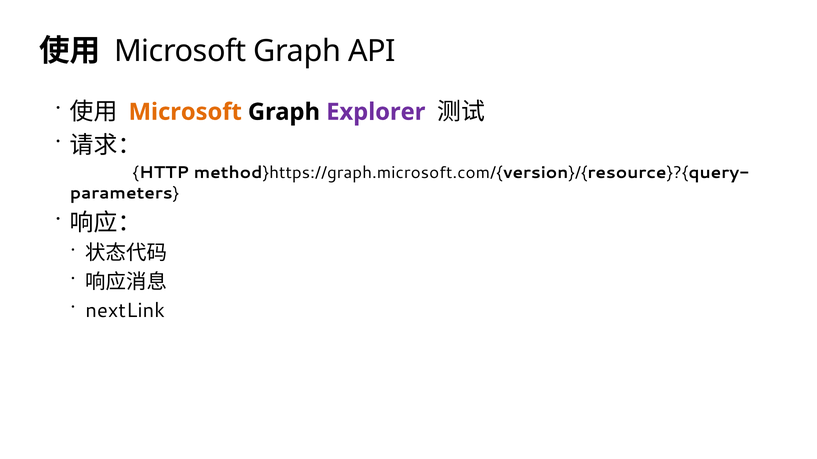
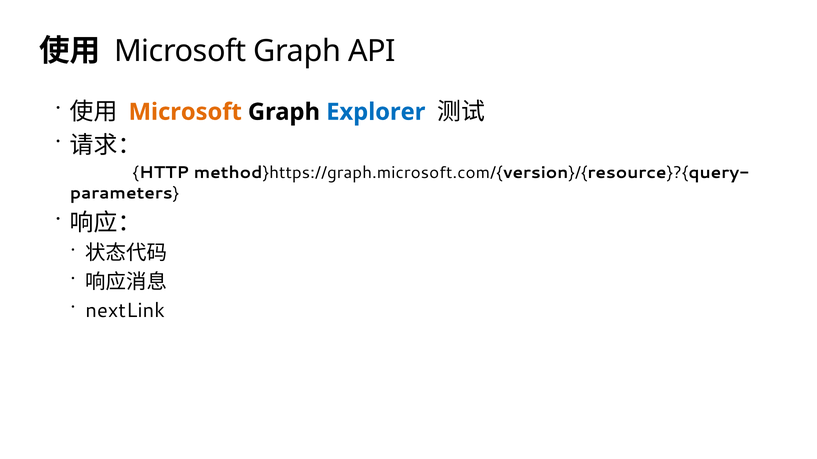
Explorer colour: purple -> blue
